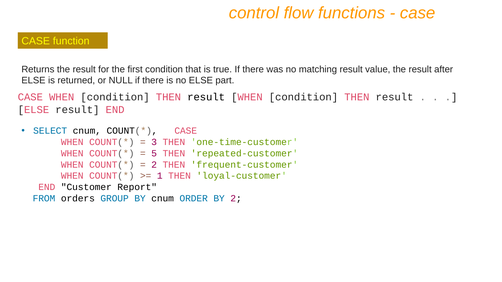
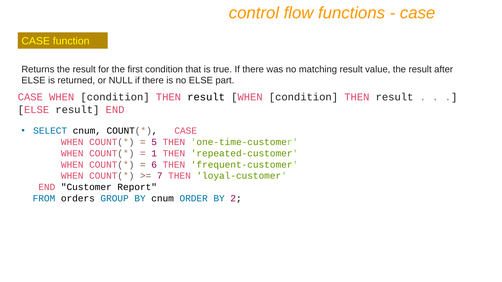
3: 3 -> 5
5: 5 -> 1
2 at (154, 165): 2 -> 6
1: 1 -> 7
